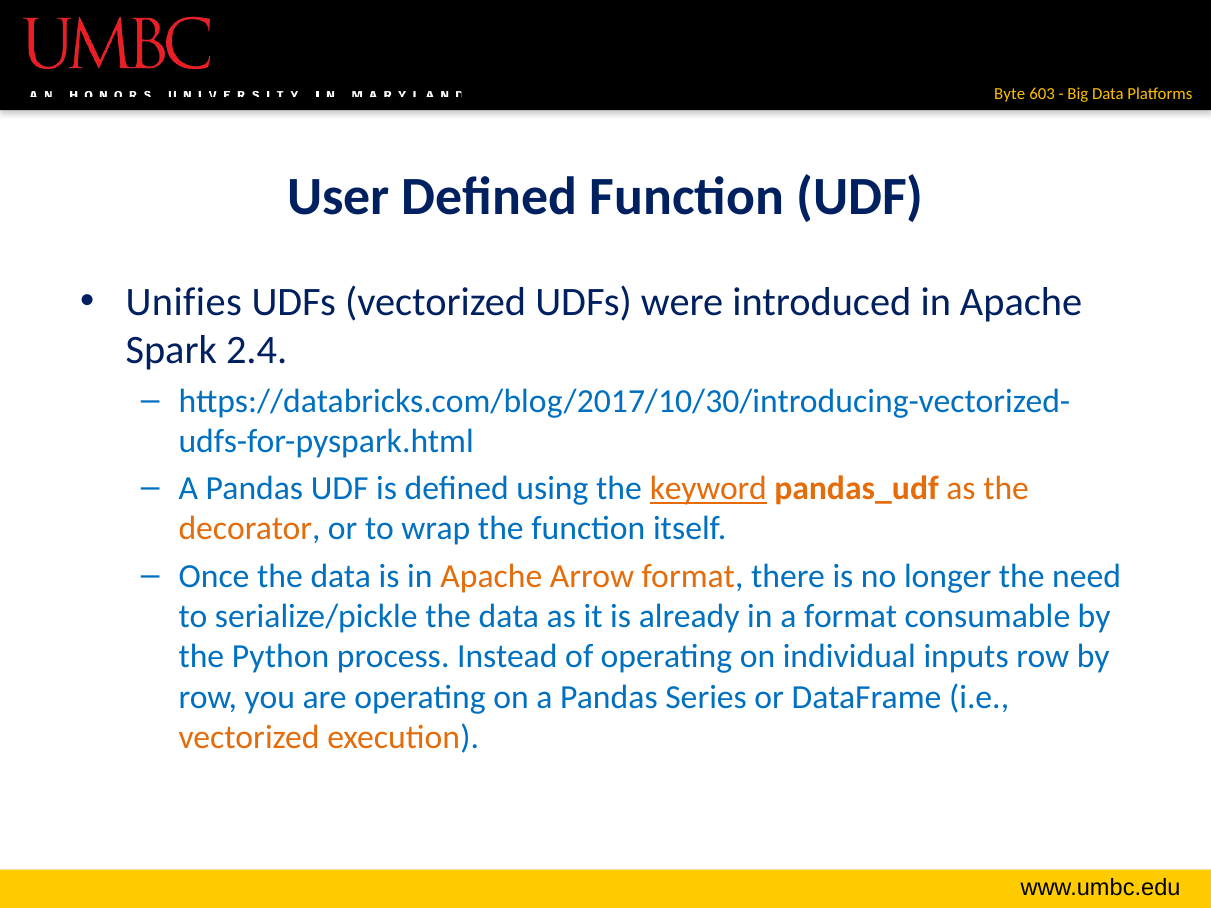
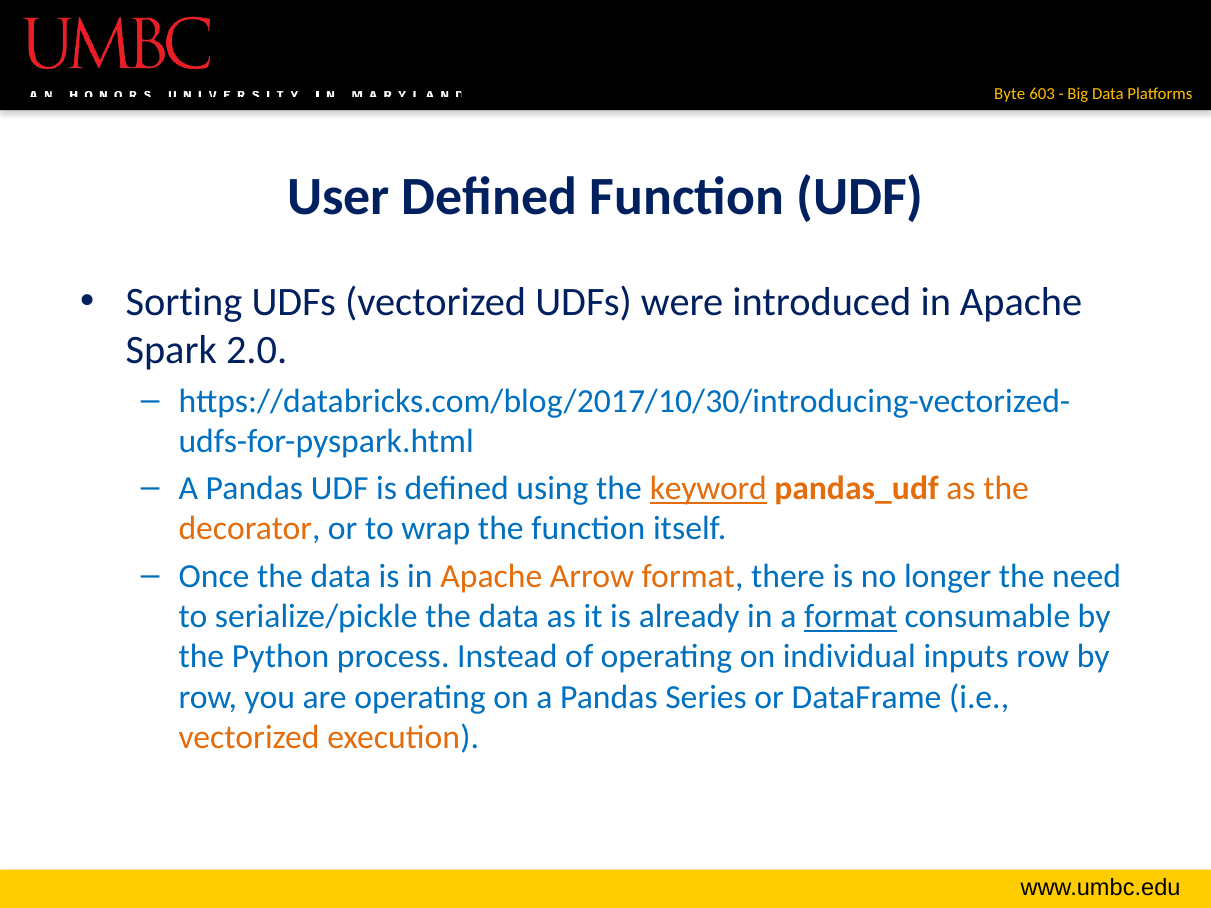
Unifies: Unifies -> Sorting
2.4: 2.4 -> 2.0
format at (851, 616) underline: none -> present
